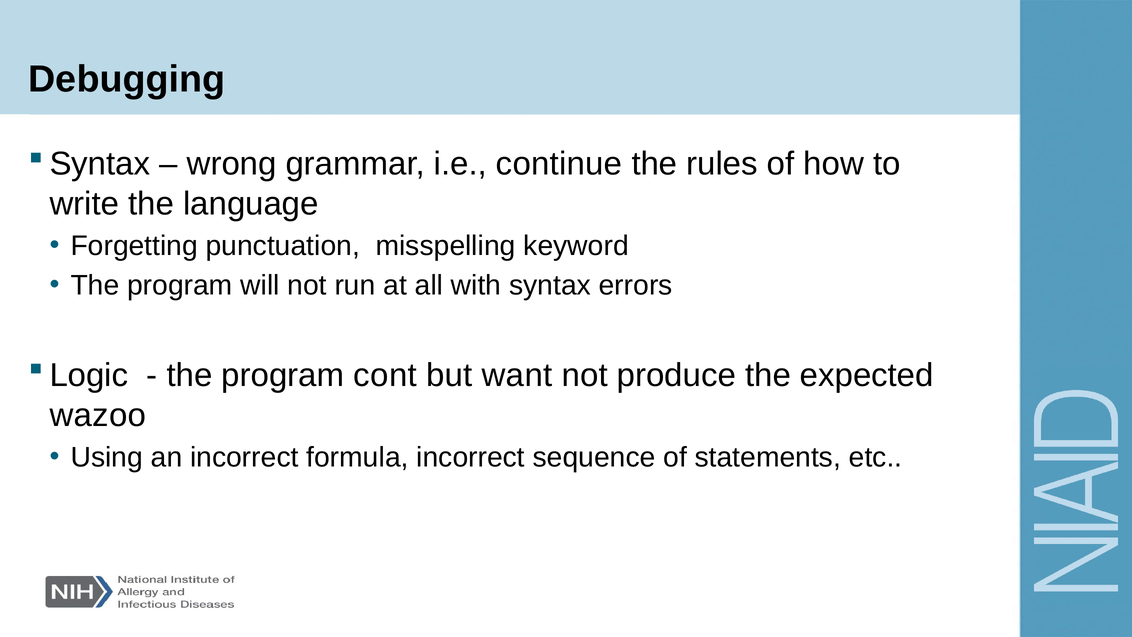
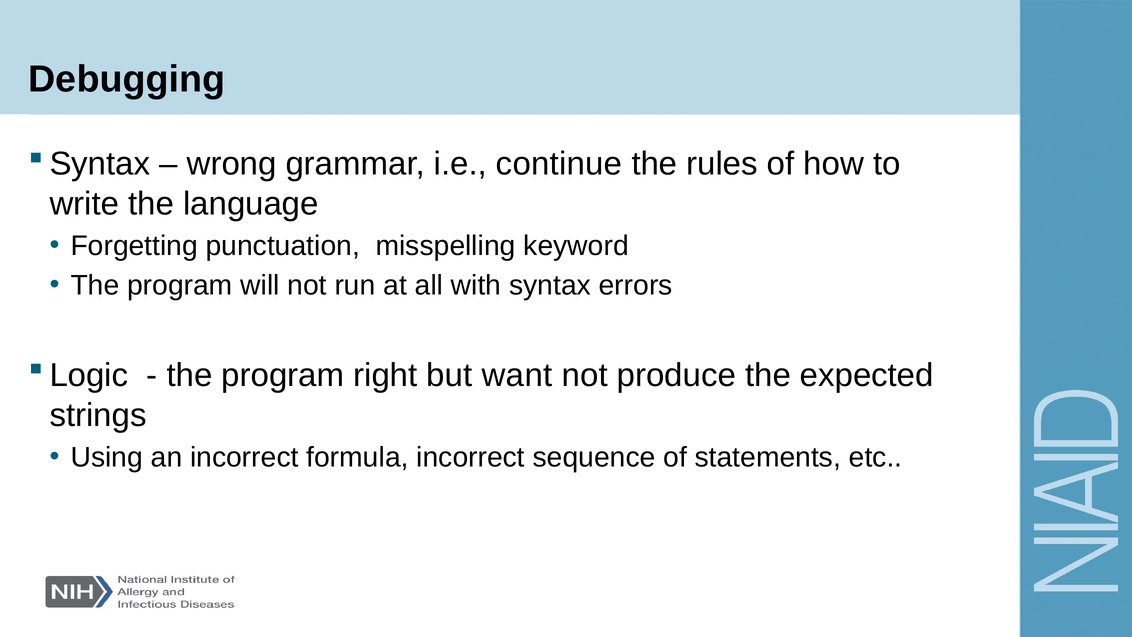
cont: cont -> right
wazoo: wazoo -> strings
